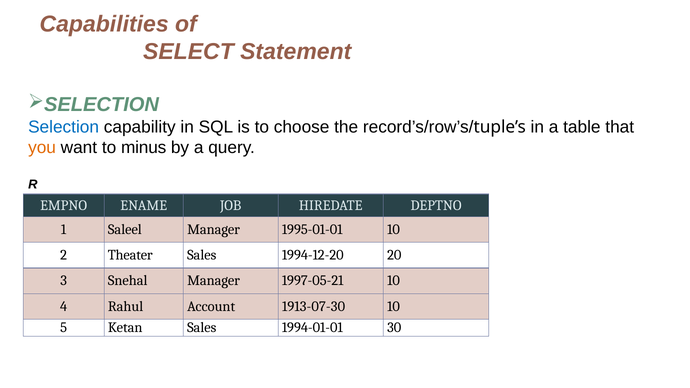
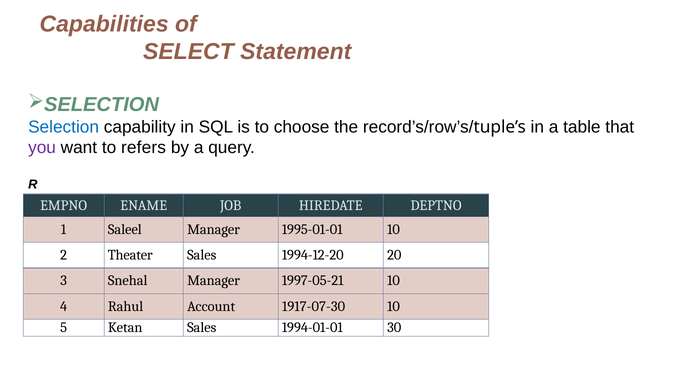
you colour: orange -> purple
minus: minus -> refers
1913-07-30: 1913-07-30 -> 1917-07-30
